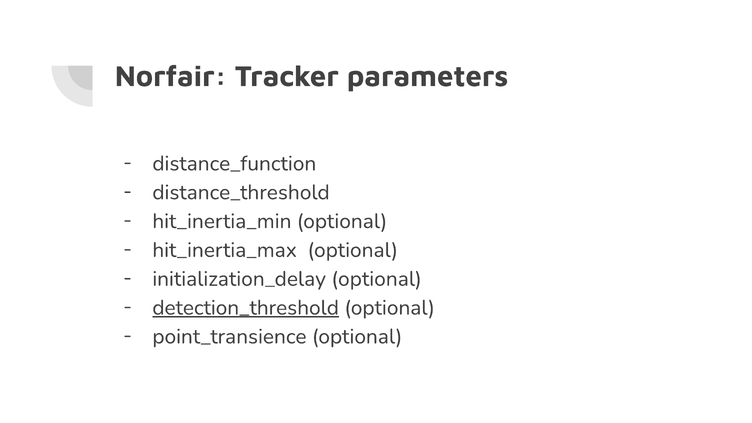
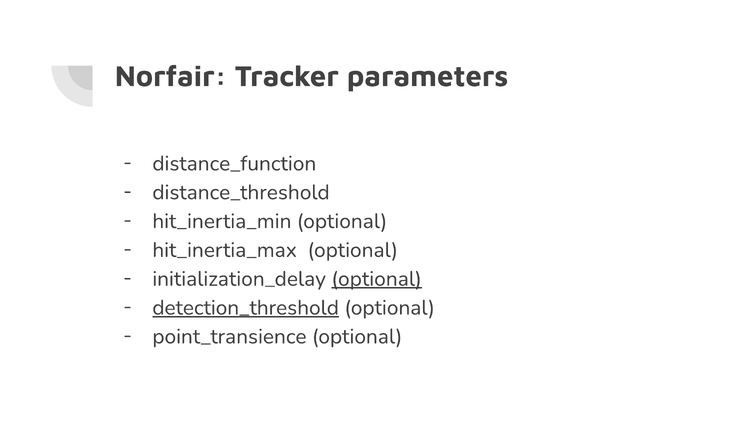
optional at (377, 279) underline: none -> present
